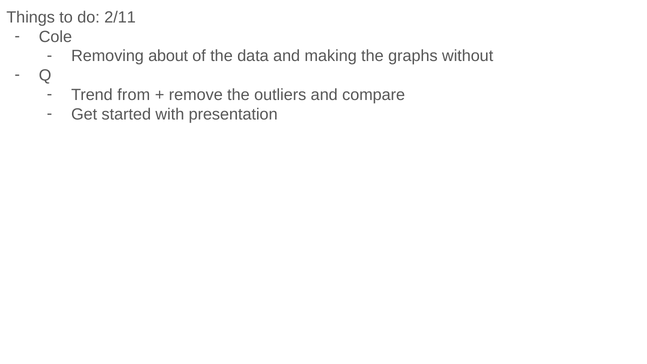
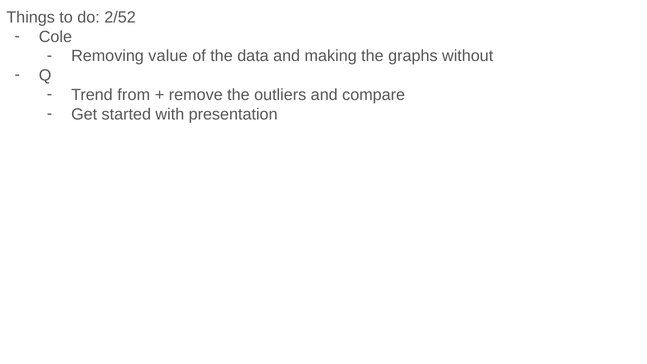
2/11: 2/11 -> 2/52
about: about -> value
